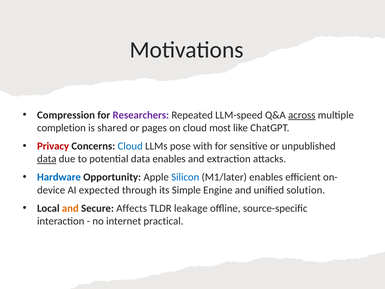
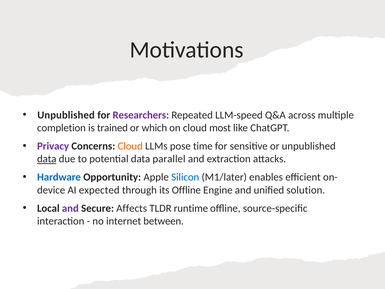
Compression at (66, 115): Compression -> Unpublished
across underline: present -> none
shared: shared -> trained
pages: pages -> which
Privacy colour: red -> purple
Cloud at (130, 146) colour: blue -> orange
with: with -> time
data enables: enables -> parallel
its Simple: Simple -> Offline
and at (70, 208) colour: orange -> purple
leakage: leakage -> runtime
practical: practical -> between
